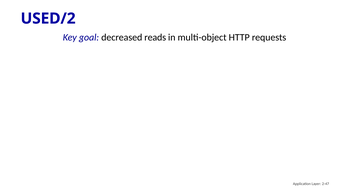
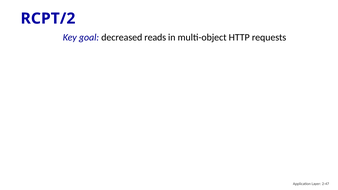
USED/2: USED/2 -> RCPT/2
